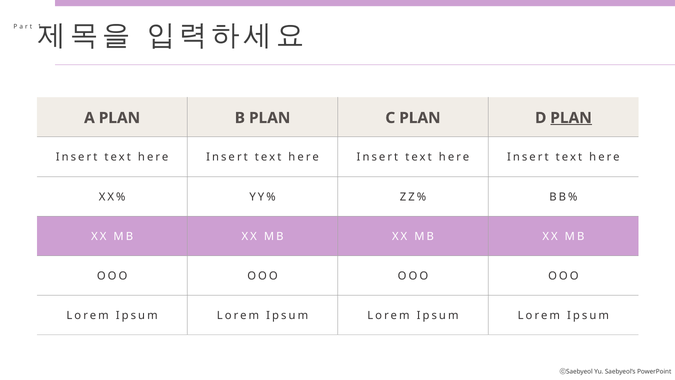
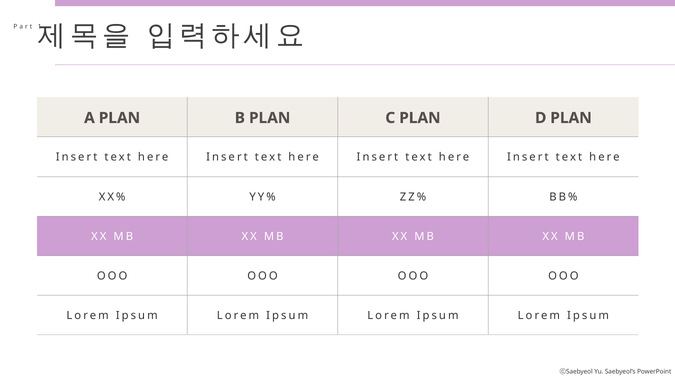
PLAN at (571, 118) underline: present -> none
